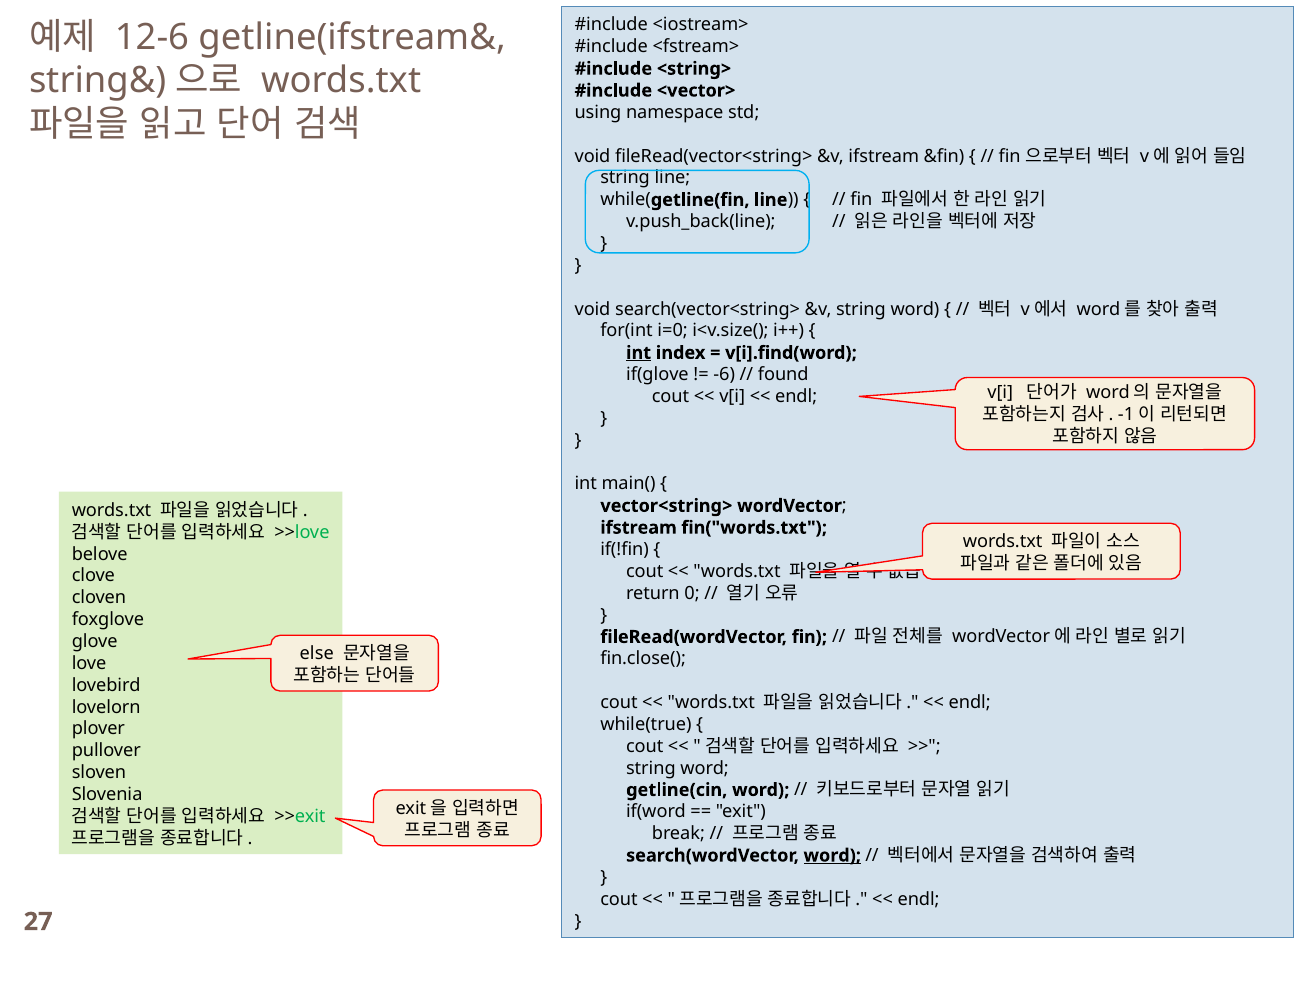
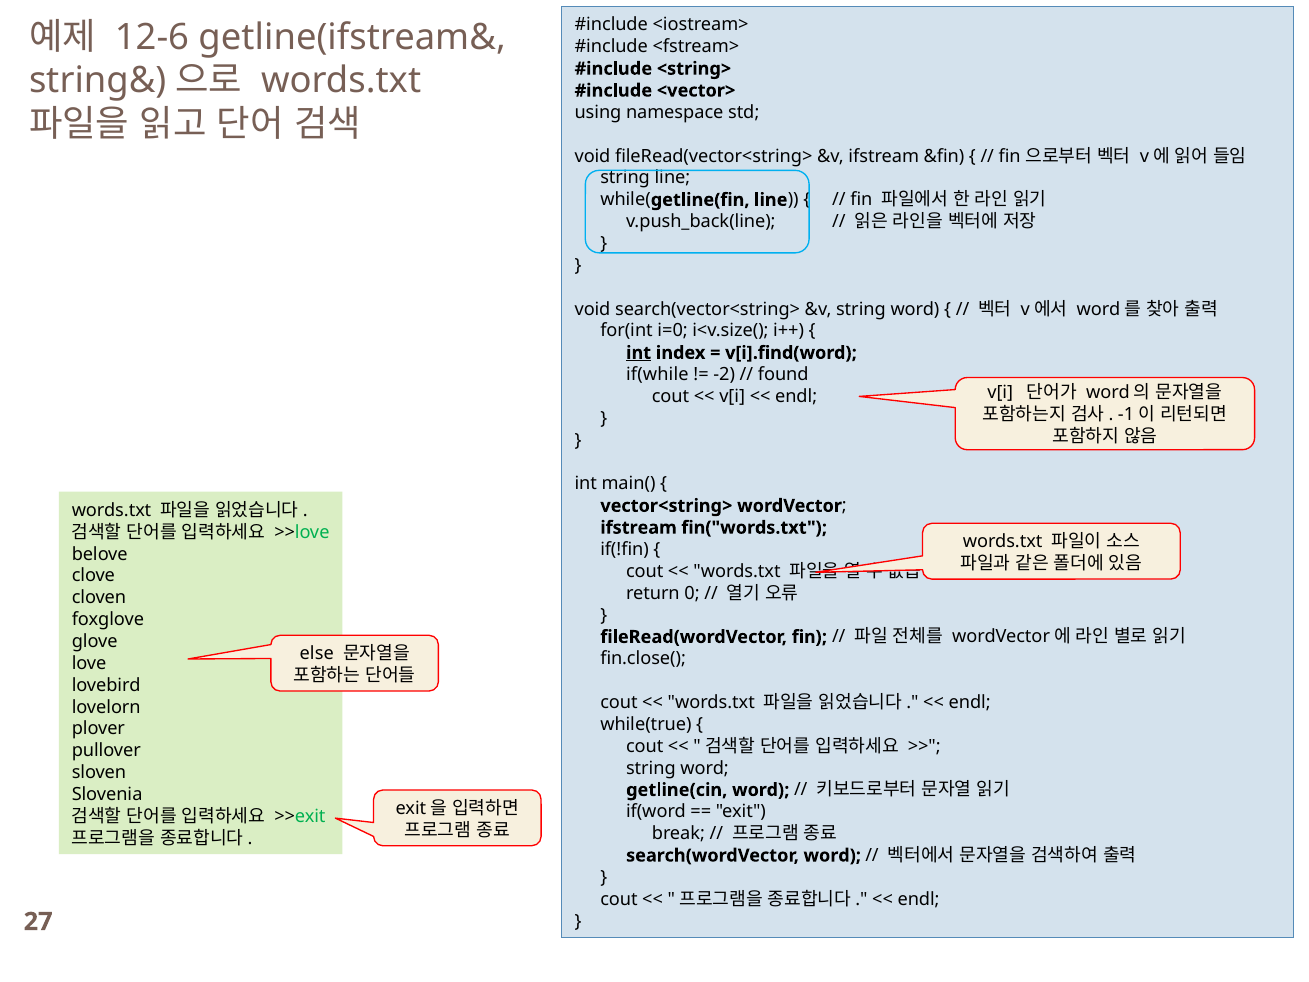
if(glove: if(glove -> if(while
-6: -6 -> -2
word at (832, 855) underline: present -> none
